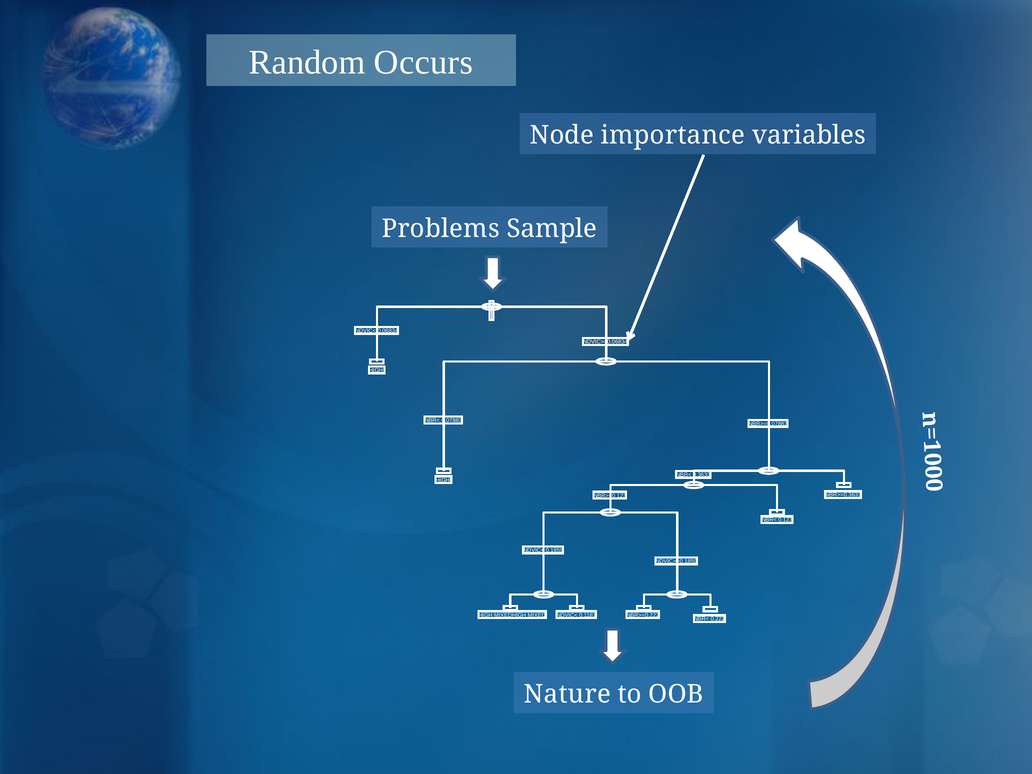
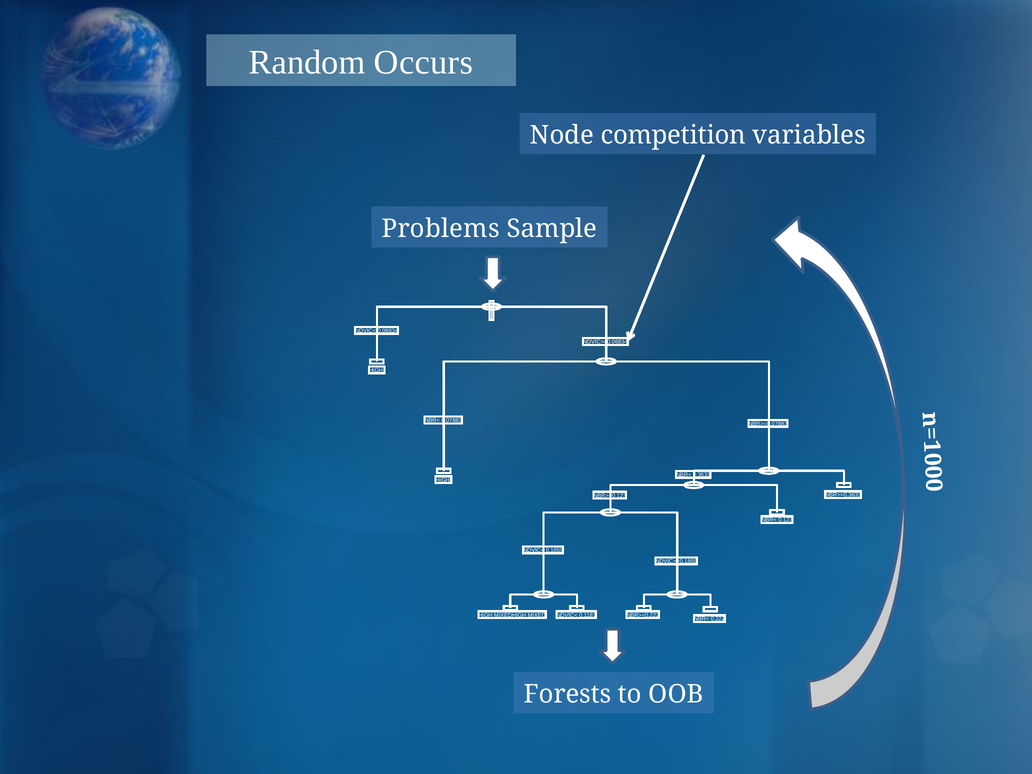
importance: importance -> competition
Nature: Nature -> Forests
